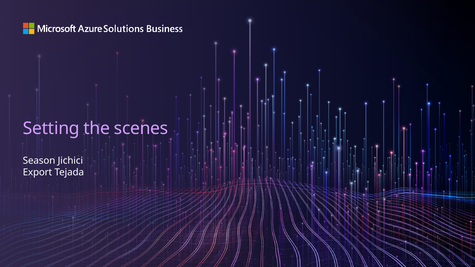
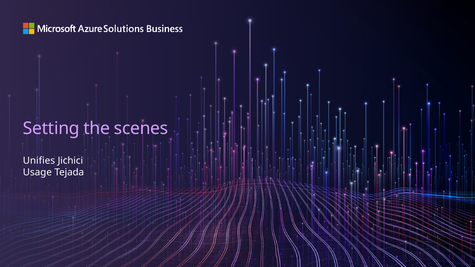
Season: Season -> Unifies
Export: Export -> Usage
